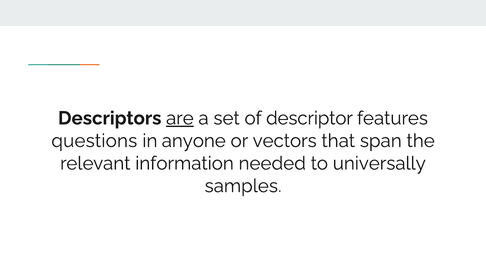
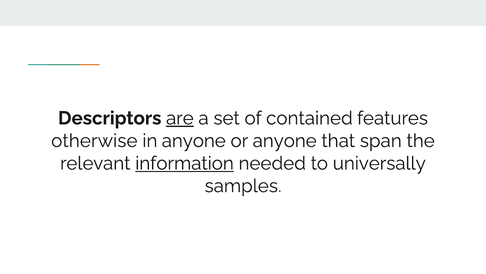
descriptor: descriptor -> contained
questions: questions -> otherwise
or vectors: vectors -> anyone
information underline: none -> present
